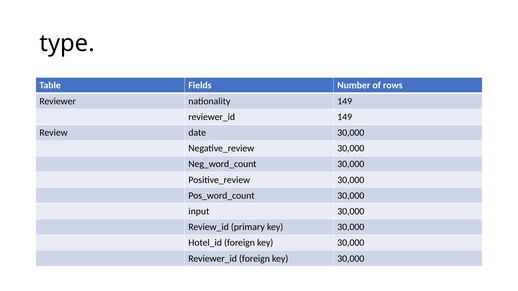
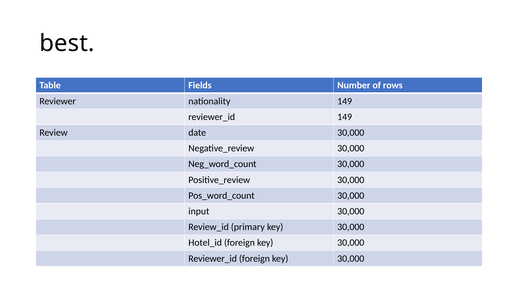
type: type -> best
